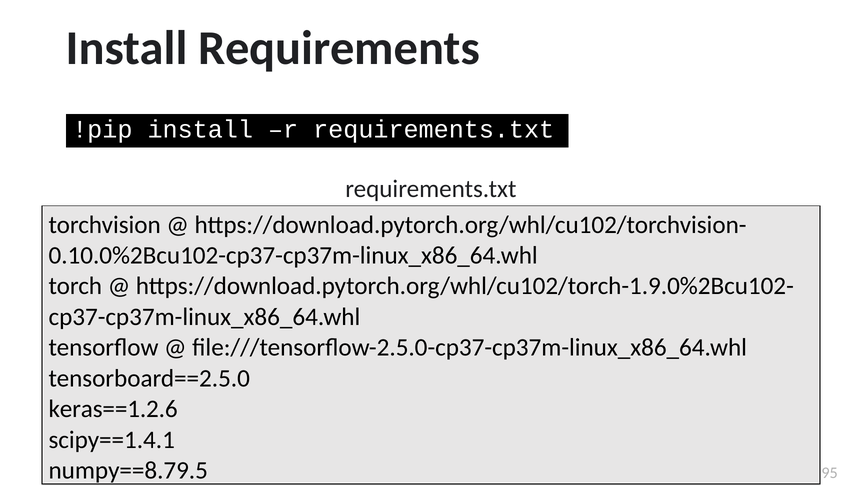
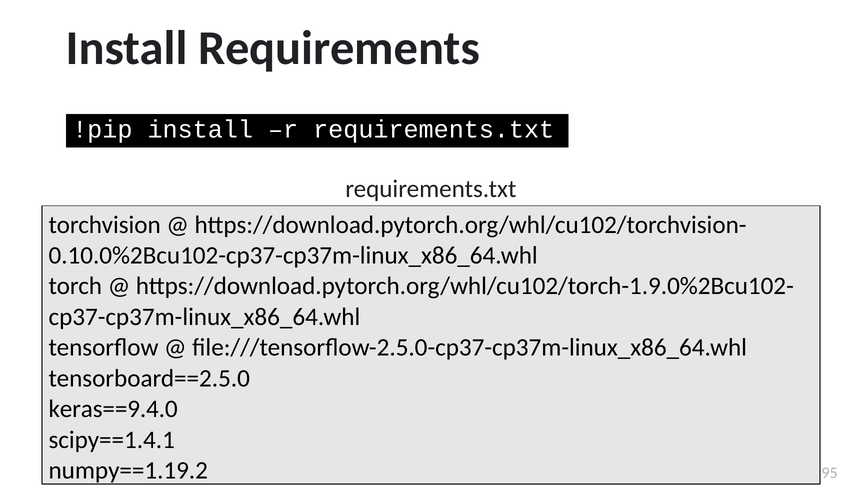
keras==1.2.6: keras==1.2.6 -> keras==9.4.0
numpy==8.79.5: numpy==8.79.5 -> numpy==1.19.2
